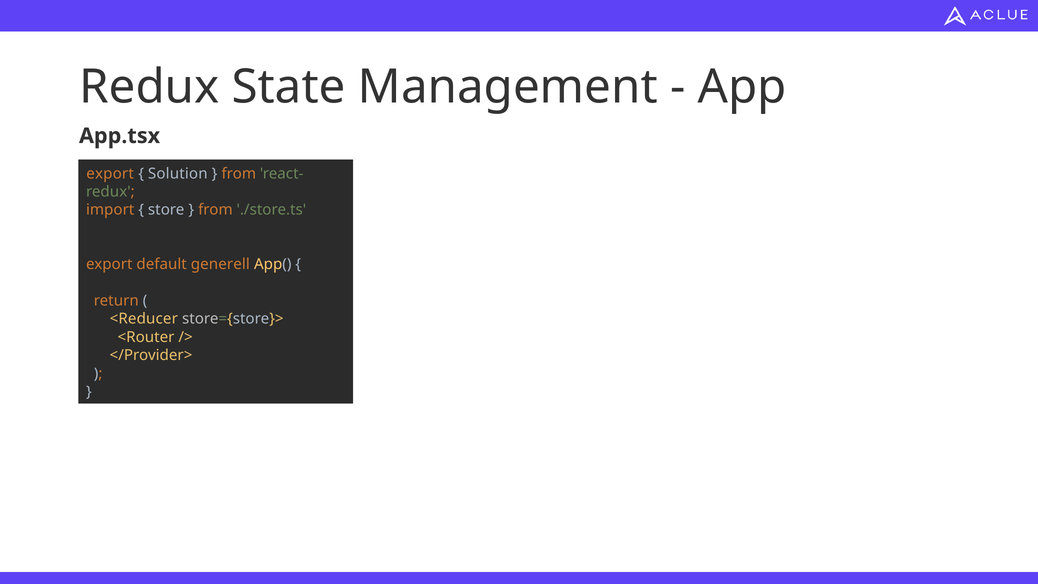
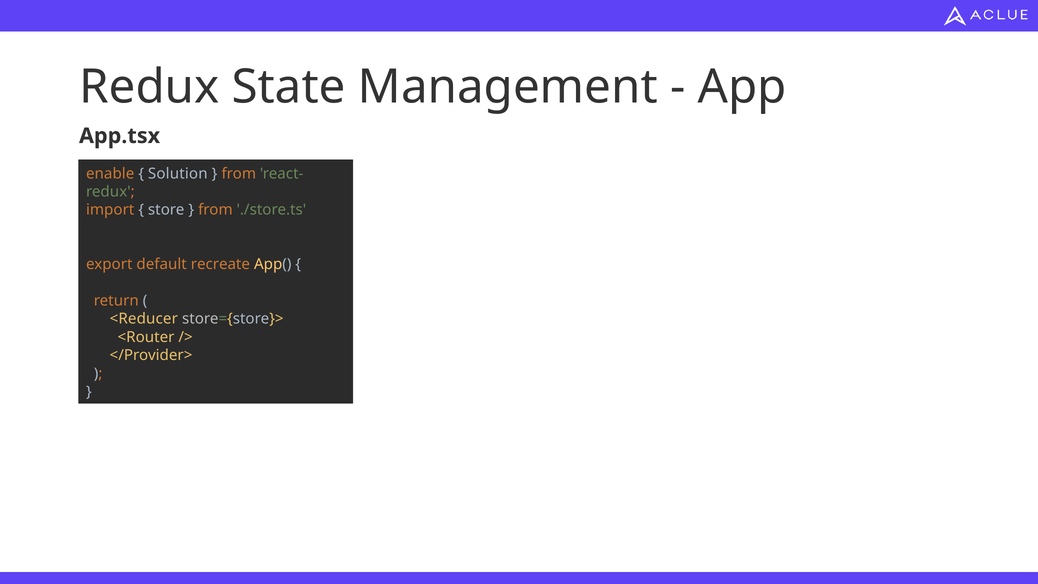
export at (110, 174): export -> enable
generell: generell -> recreate
